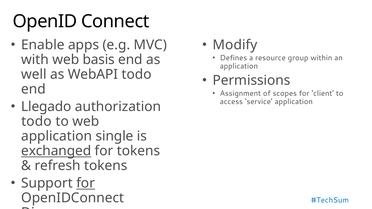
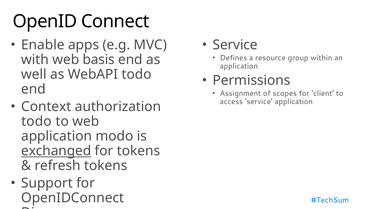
Modify at (235, 45): Modify -> Service
Llegado: Llegado -> Context
single: single -> modo
for at (86, 183) underline: present -> none
